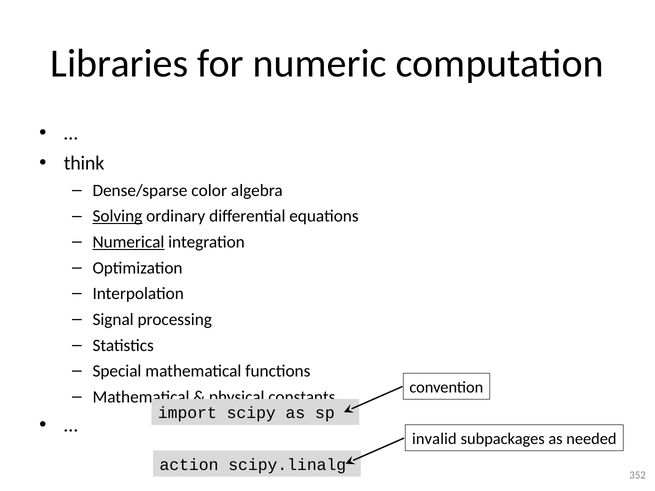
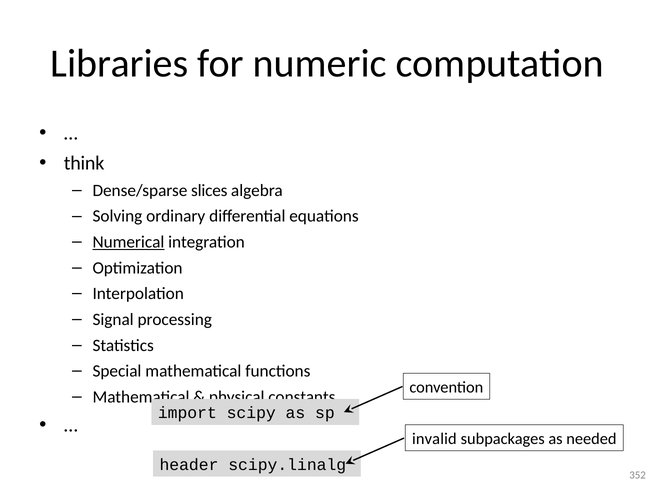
color: color -> slices
Solving underline: present -> none
action: action -> header
